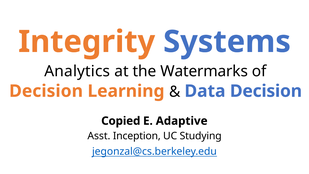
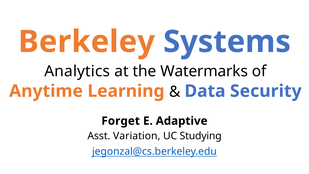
Integrity: Integrity -> Berkeley
Decision at (46, 91): Decision -> Anytime
Data Decision: Decision -> Security
Copied: Copied -> Forget
Inception: Inception -> Variation
